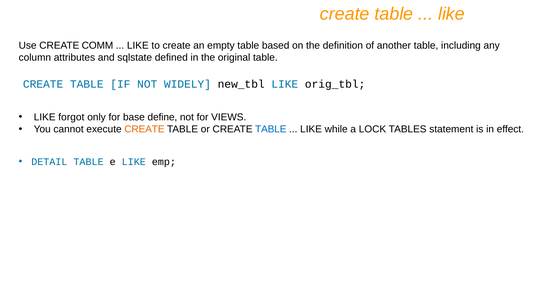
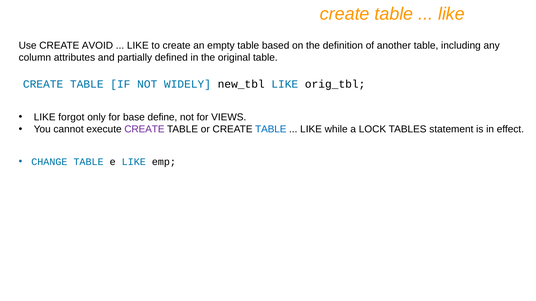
COMM: COMM -> AVOID
sqlstate: sqlstate -> partially
CREATE at (144, 129) colour: orange -> purple
DETAIL: DETAIL -> CHANGE
